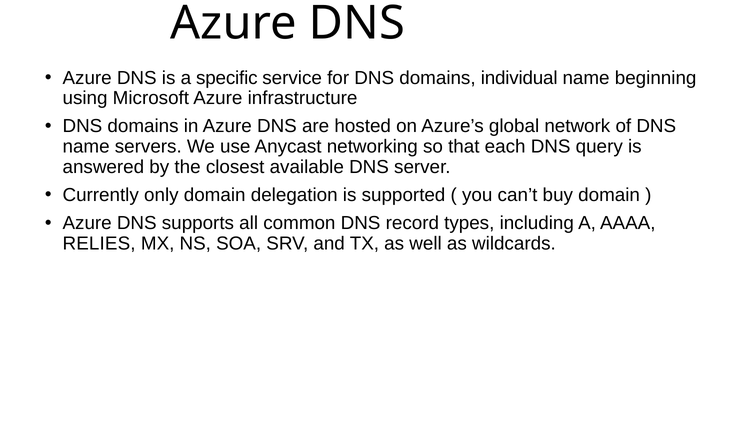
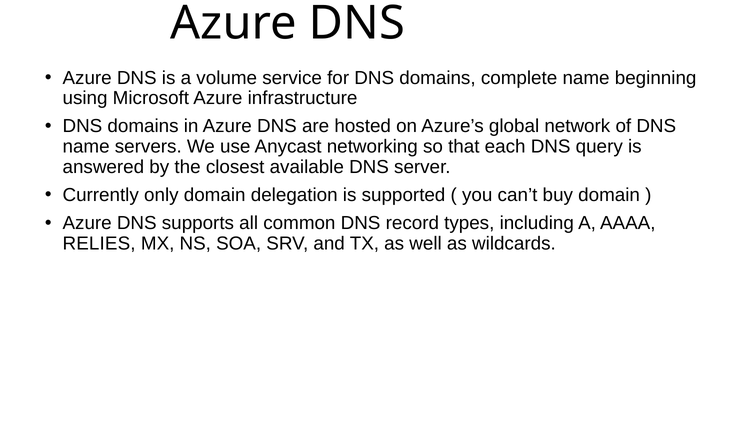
specific: specific -> volume
individual: individual -> complete
